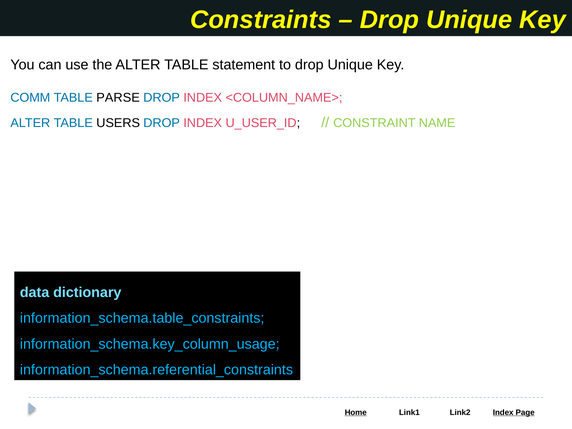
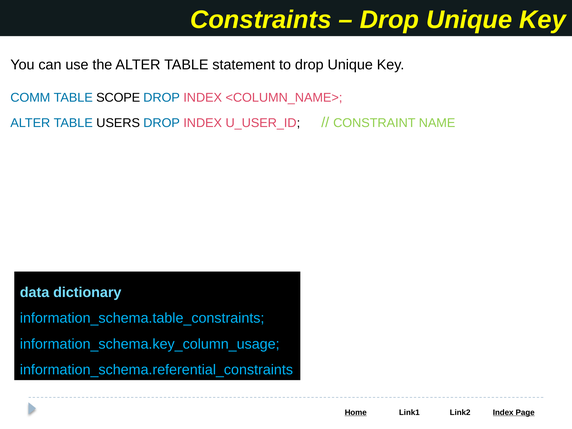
PARSE: PARSE -> SCOPE
